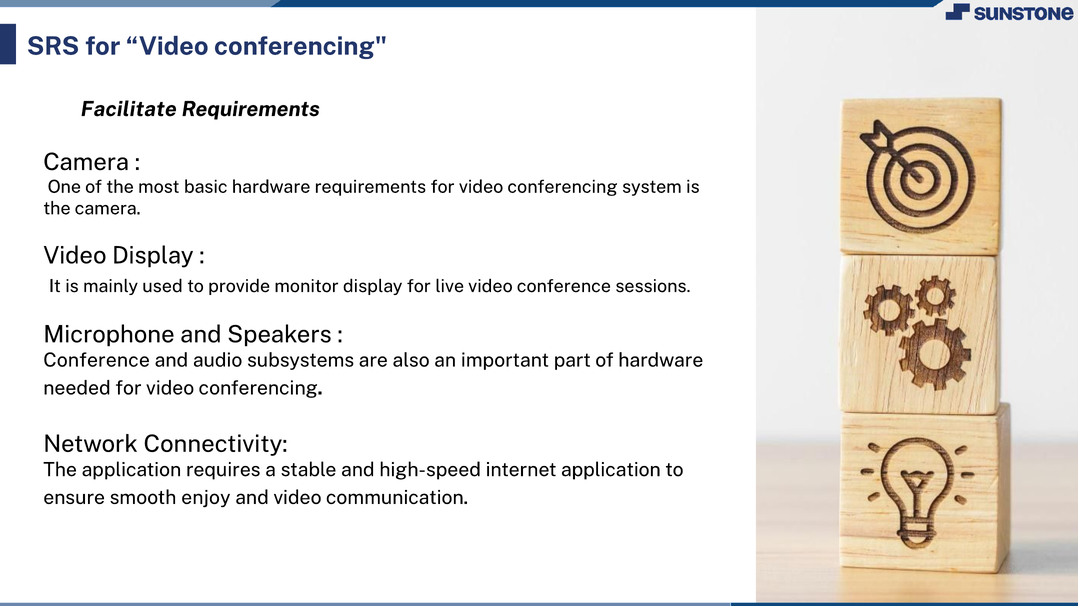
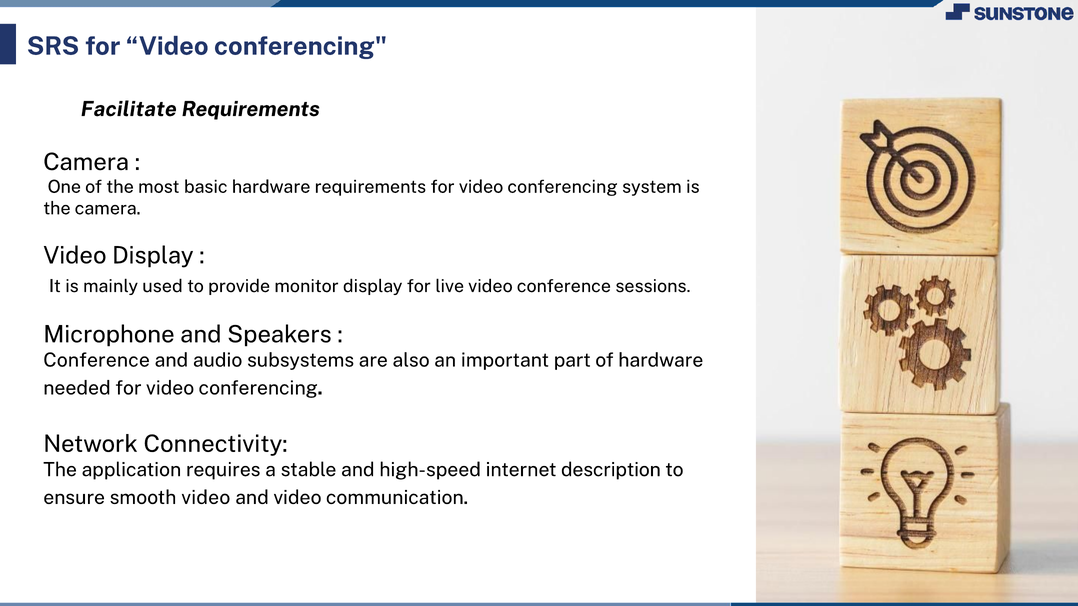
internet application: application -> description
smooth enjoy: enjoy -> video
